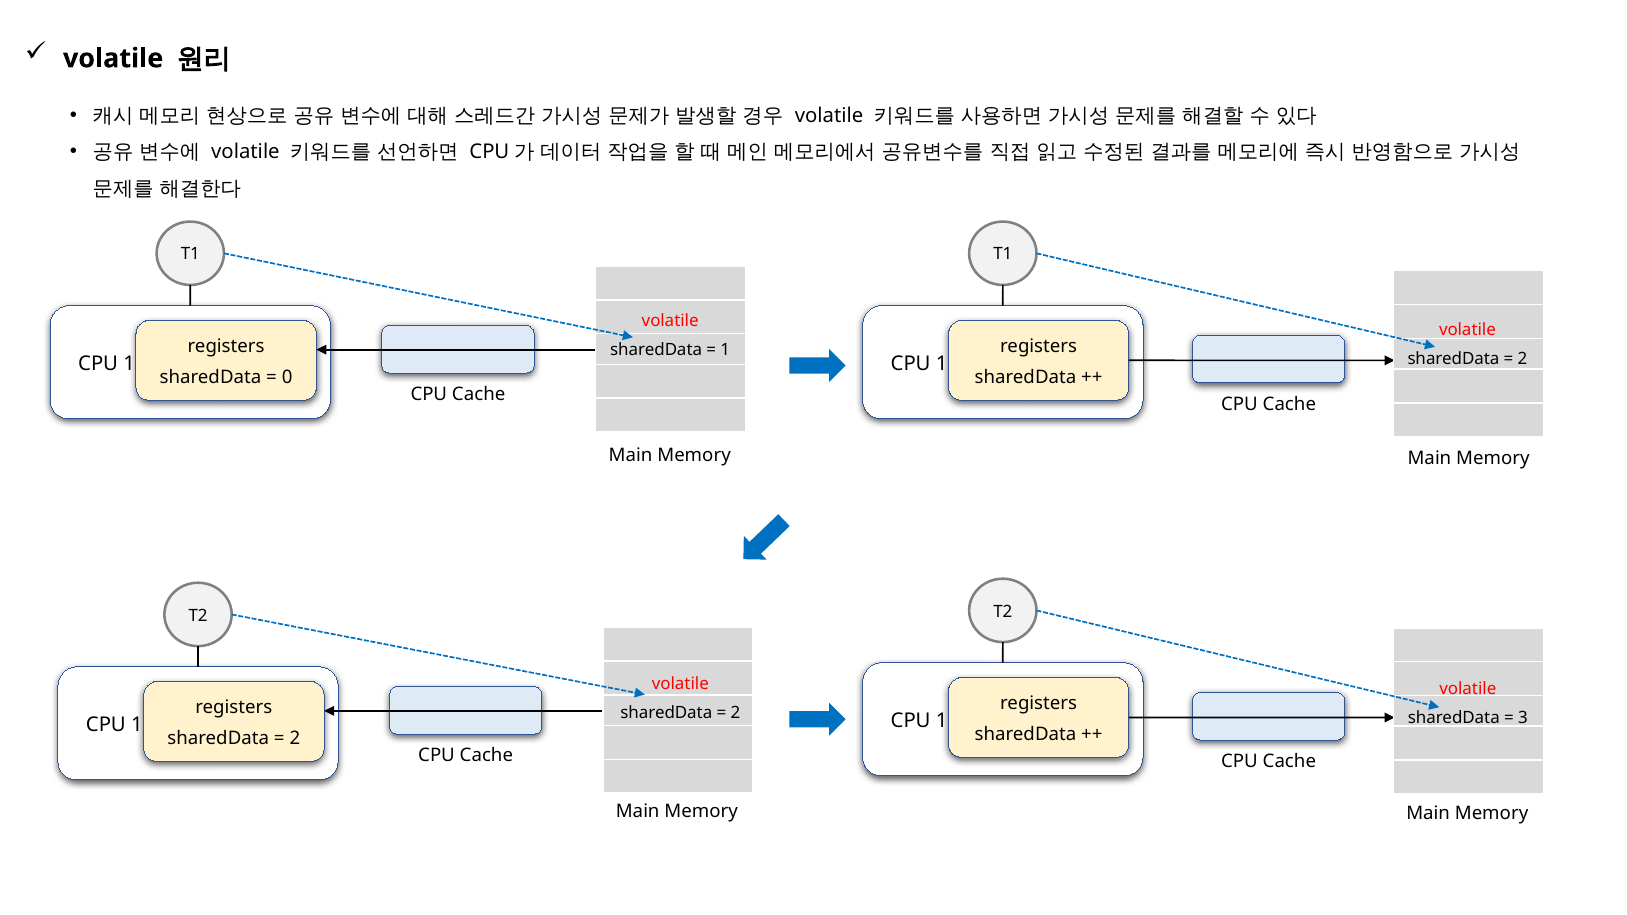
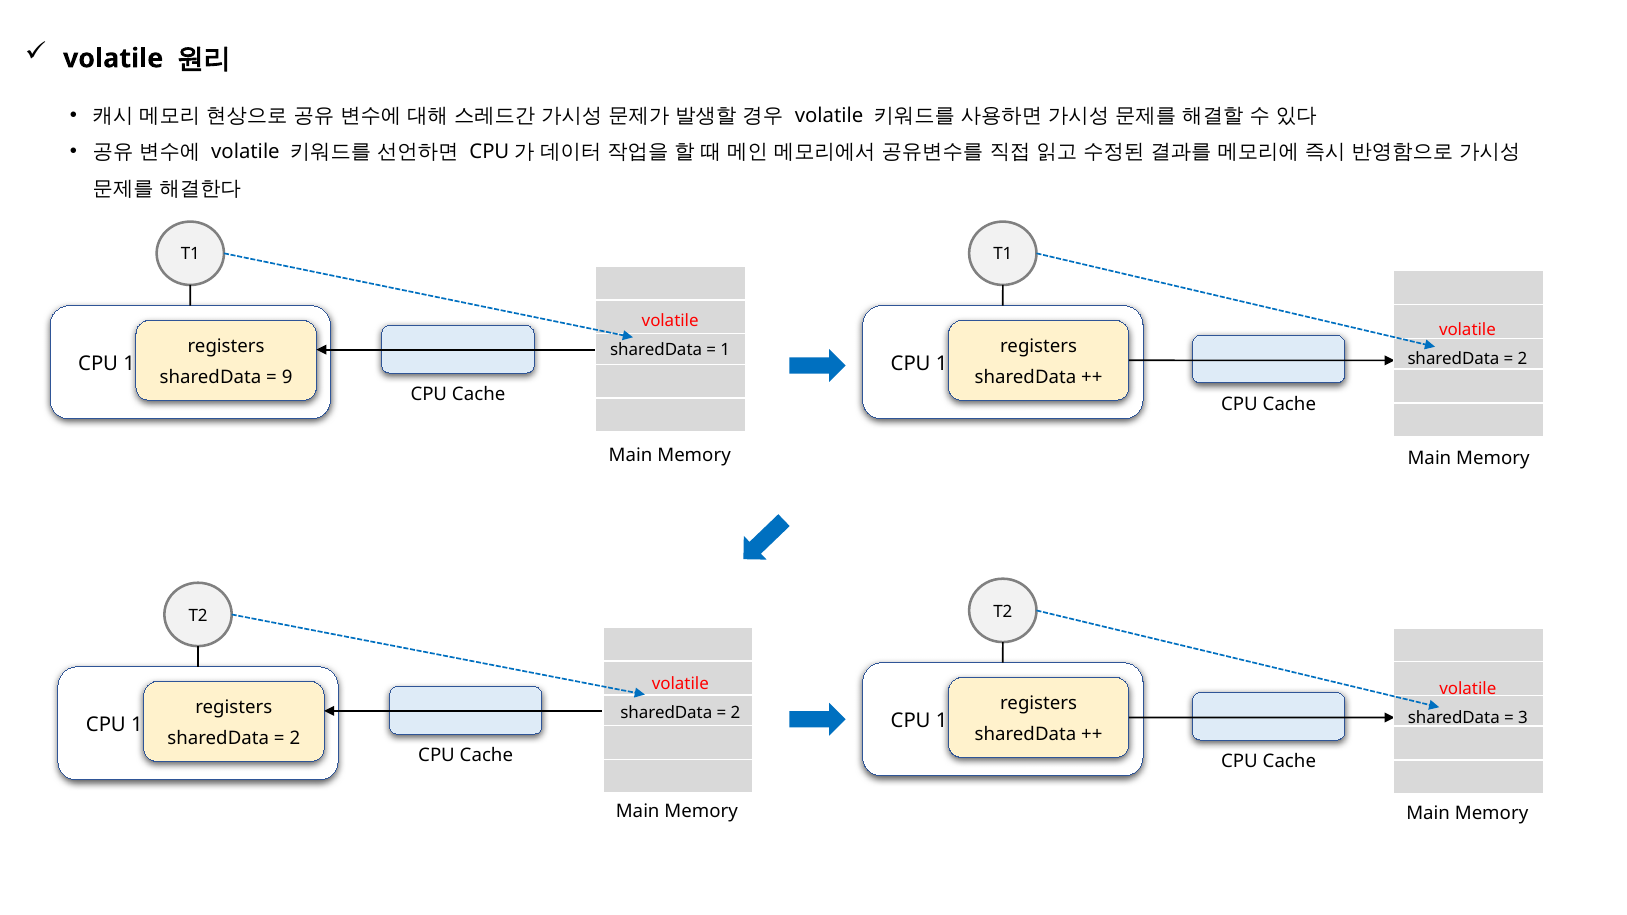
0: 0 -> 9
